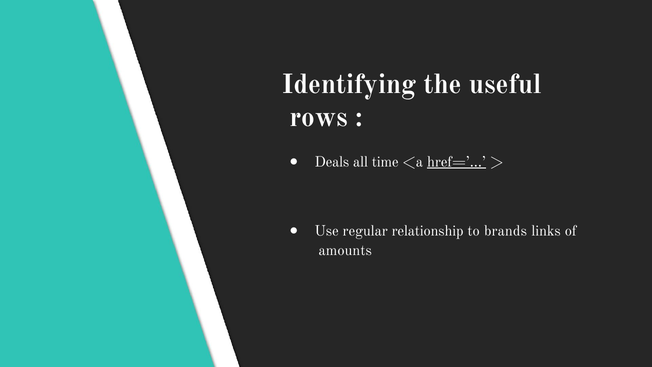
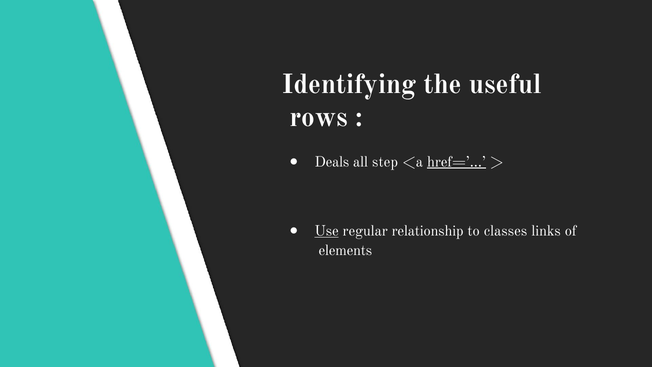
time: time -> step
Use underline: none -> present
brands: brands -> classes
amounts: amounts -> elements
